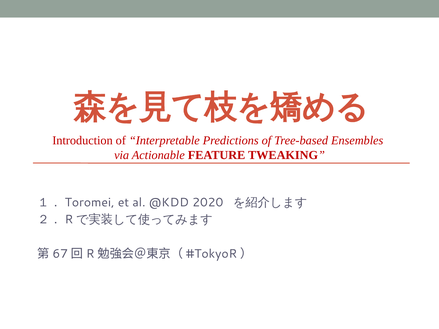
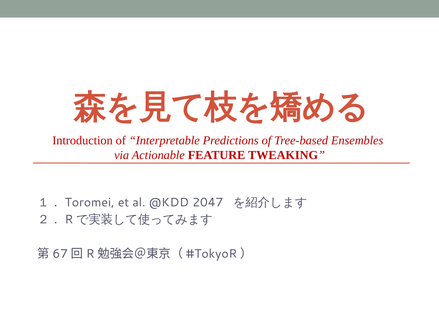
2020: 2020 -> 2047
